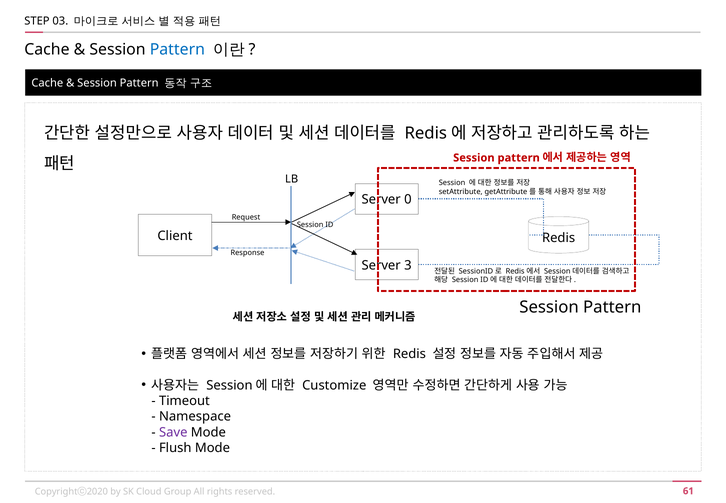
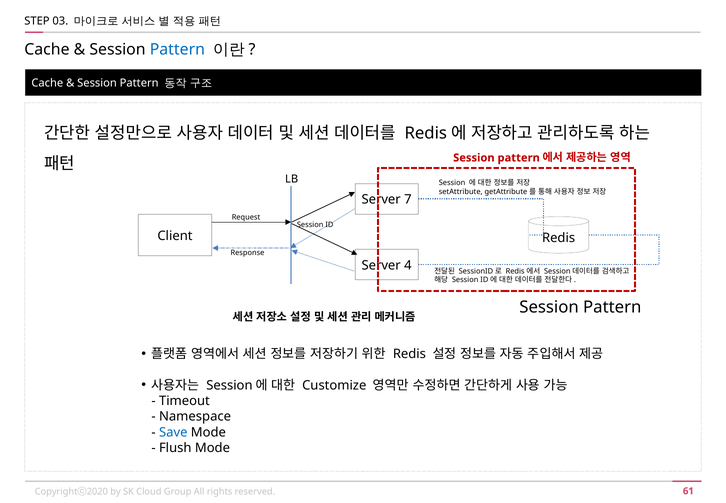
0: 0 -> 7
3: 3 -> 4
Save colour: purple -> blue
